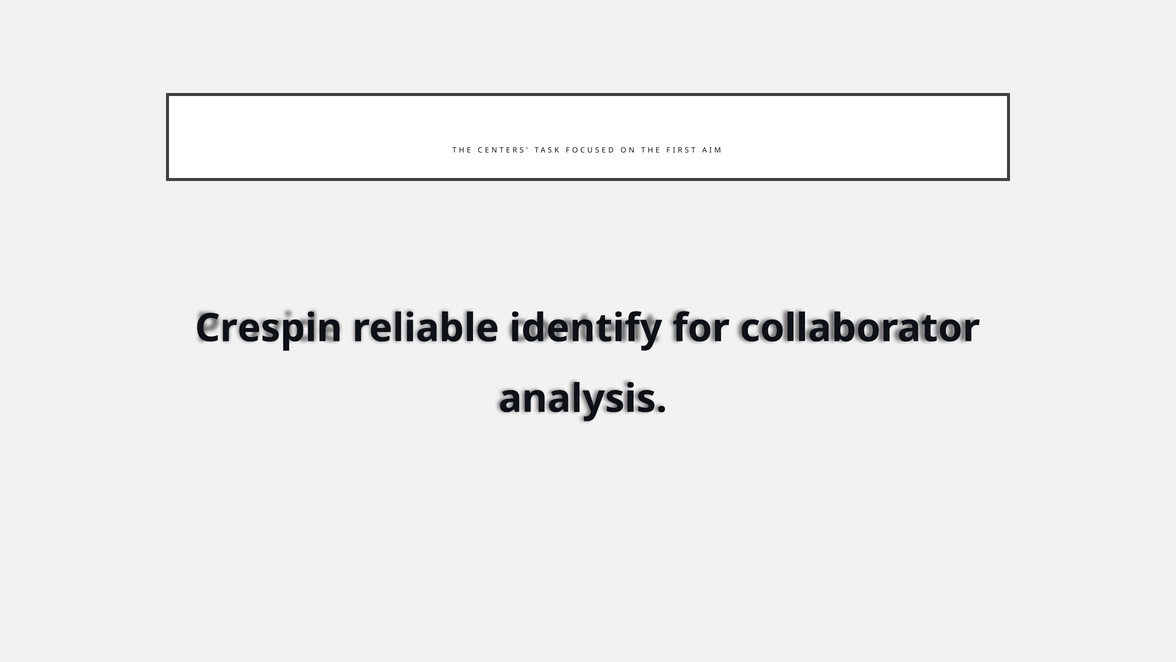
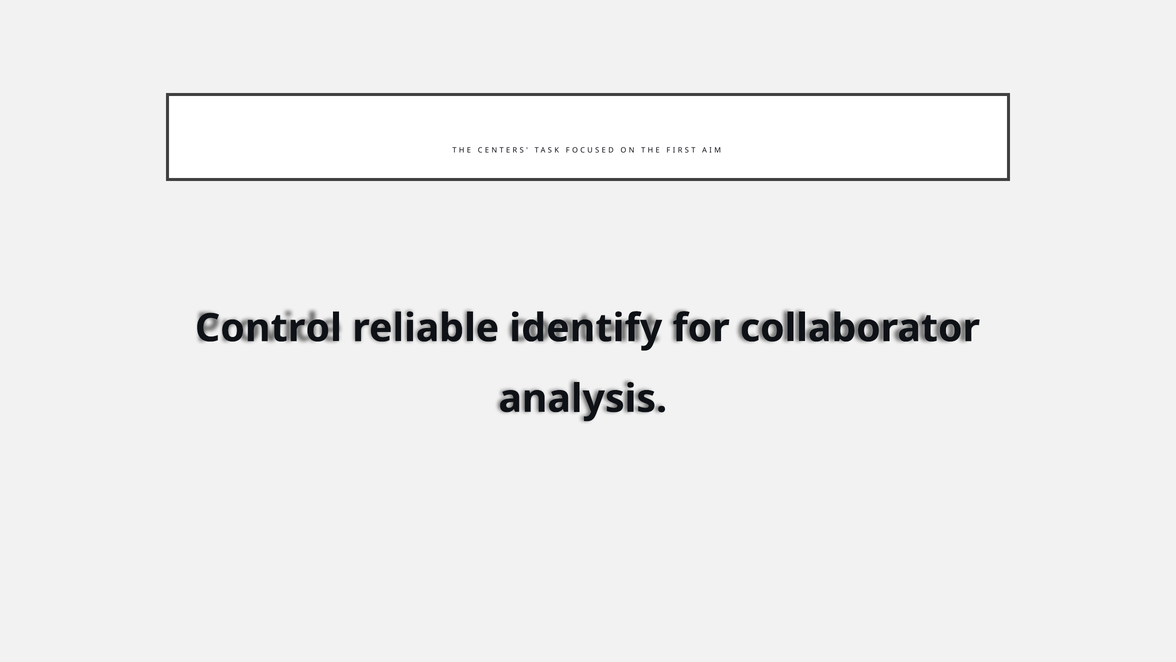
Crespin: Crespin -> Control
